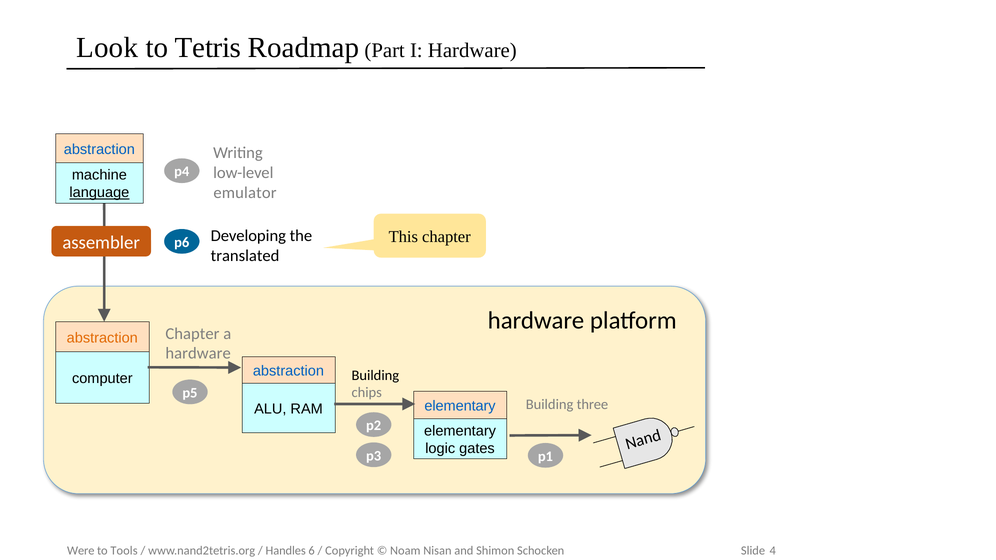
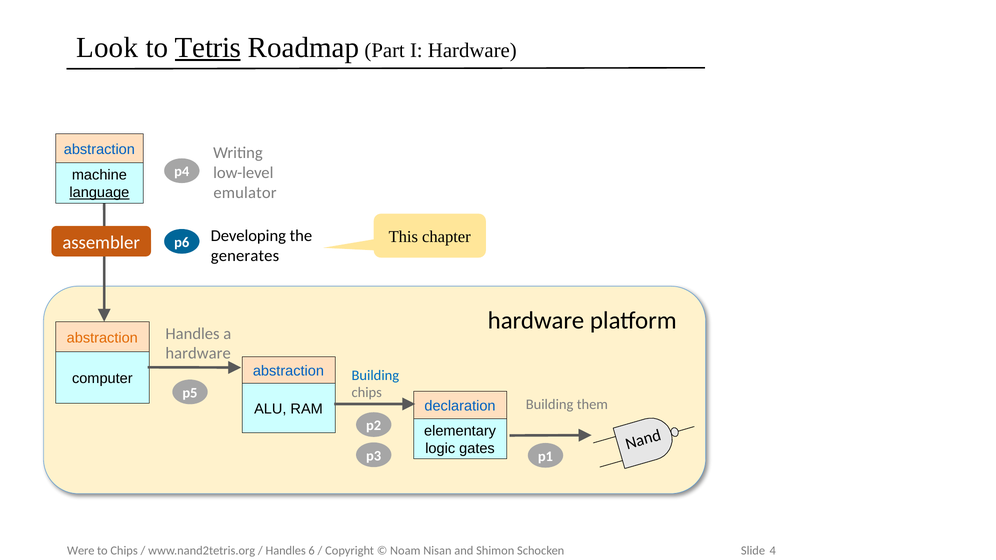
Tetris underline: none -> present
translated: translated -> generates
Chapter at (192, 334): Chapter -> Handles
Building at (375, 375) colour: black -> blue
three: three -> them
elementary at (460, 406): elementary -> declaration
to Tools: Tools -> Chips
